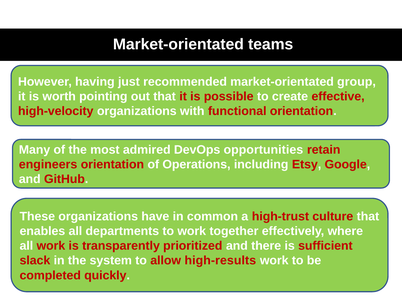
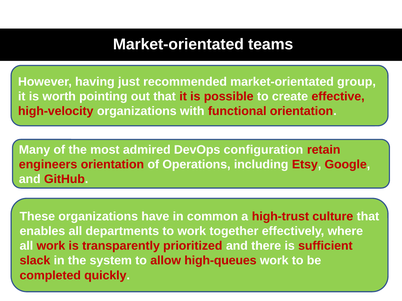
opportunities: opportunities -> configuration
high-results: high-results -> high-queues
